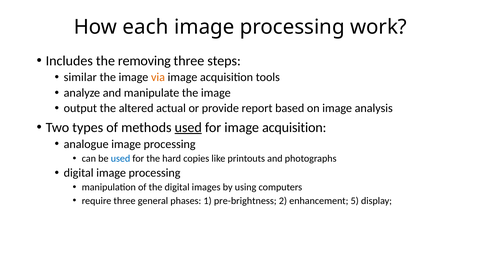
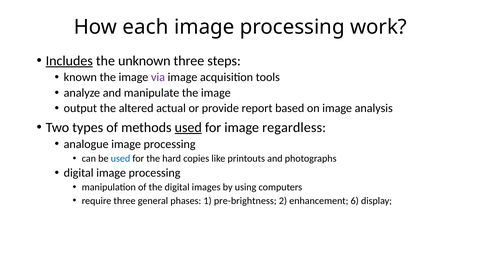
Includes underline: none -> present
removing: removing -> unknown
similar: similar -> known
via colour: orange -> purple
for image acquisition: acquisition -> regardless
5: 5 -> 6
